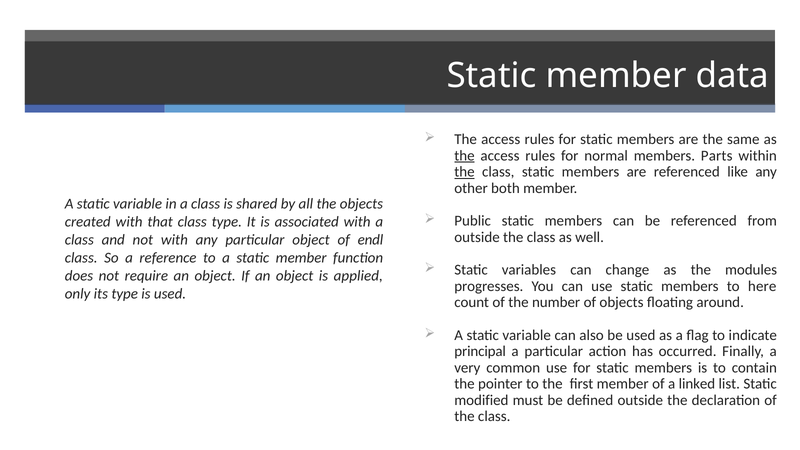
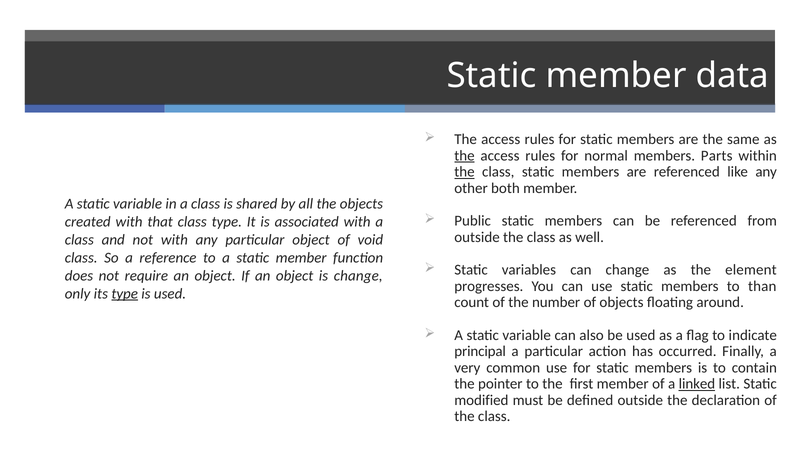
endl: endl -> void
modules: modules -> element
is applied: applied -> change
here: here -> than
type at (125, 294) underline: none -> present
linked underline: none -> present
